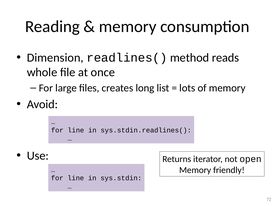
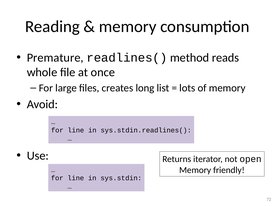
Dimension: Dimension -> Premature
